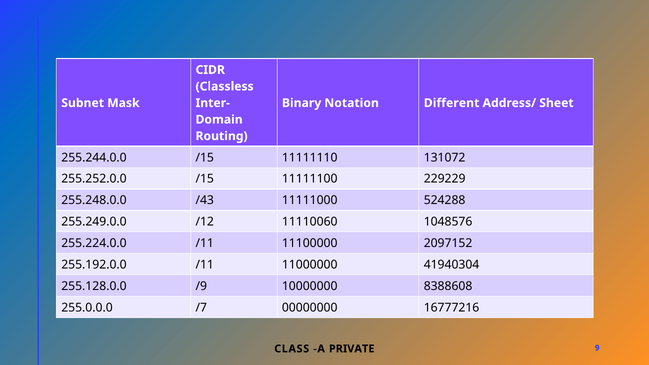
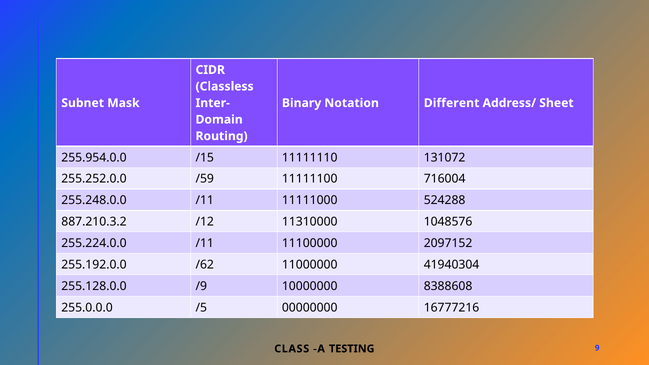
255.244.0.0: 255.244.0.0 -> 255.954.0.0
255.252.0.0 /15: /15 -> /59
229229: 229229 -> 716004
255.248.0.0 /43: /43 -> /11
255.249.0.0: 255.249.0.0 -> 887.210.3.2
11110060: 11110060 -> 11310000
255.192.0.0 /11: /11 -> /62
/7: /7 -> /5
PRIVATE: PRIVATE -> TESTING
